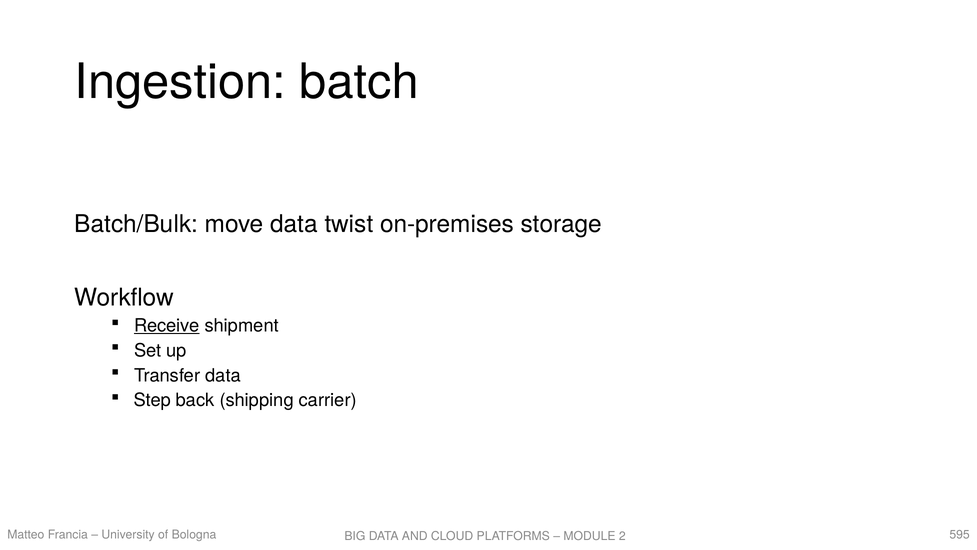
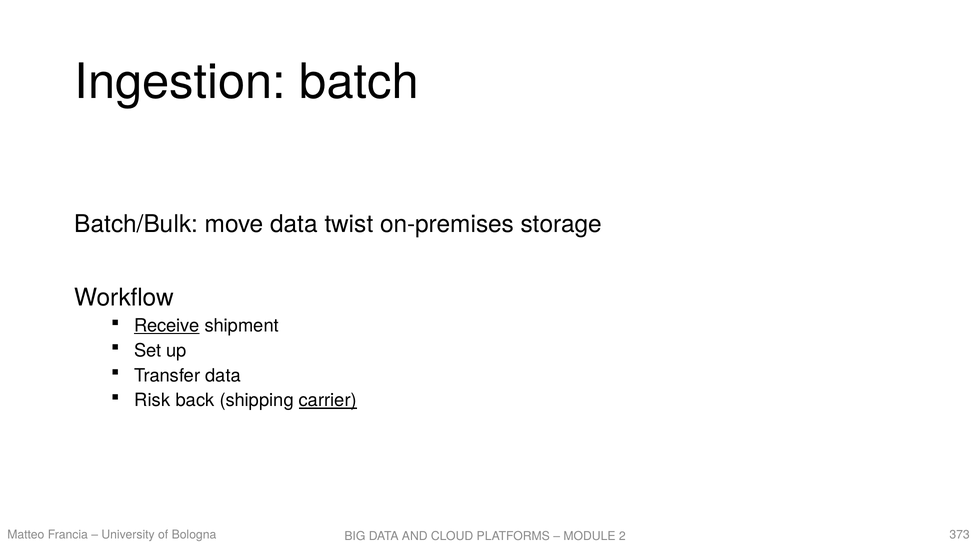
Step: Step -> Risk
carrier underline: none -> present
595: 595 -> 373
